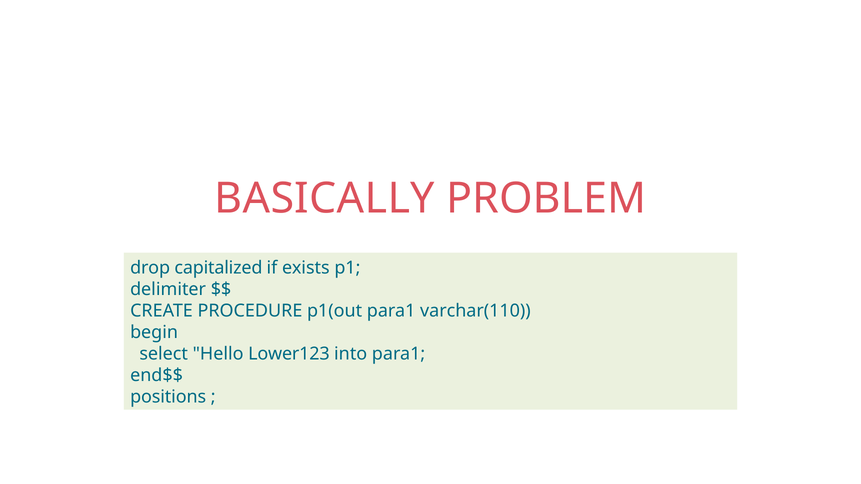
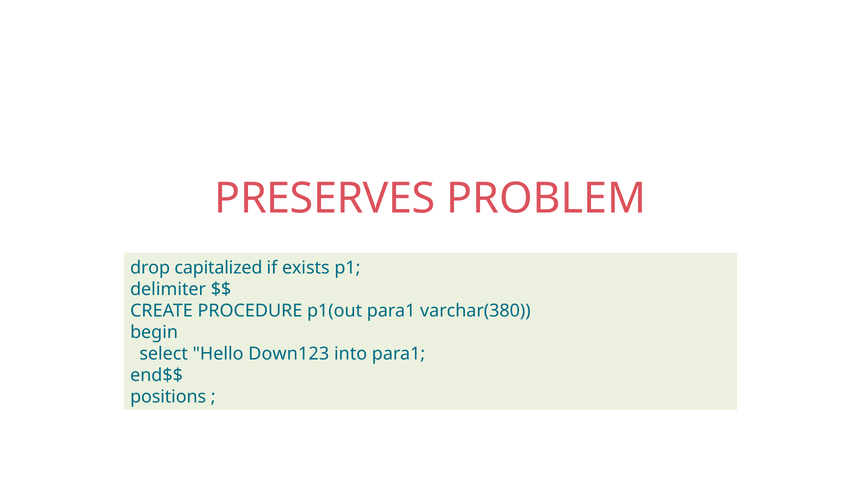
BASICALLY: BASICALLY -> PRESERVES
varchar(110: varchar(110 -> varchar(380
Lower123: Lower123 -> Down123
